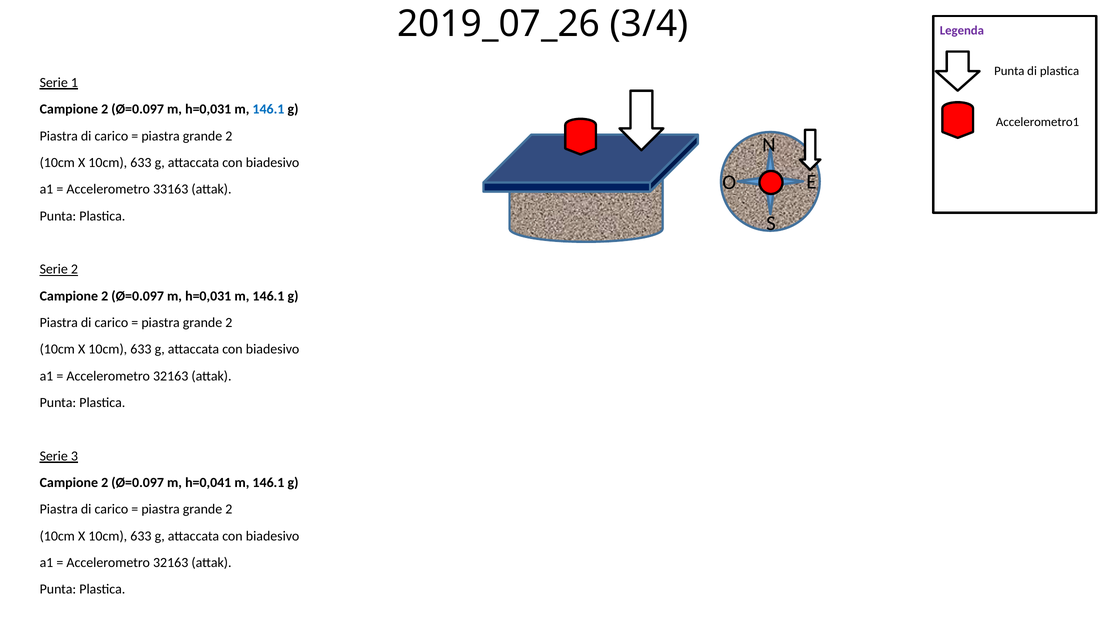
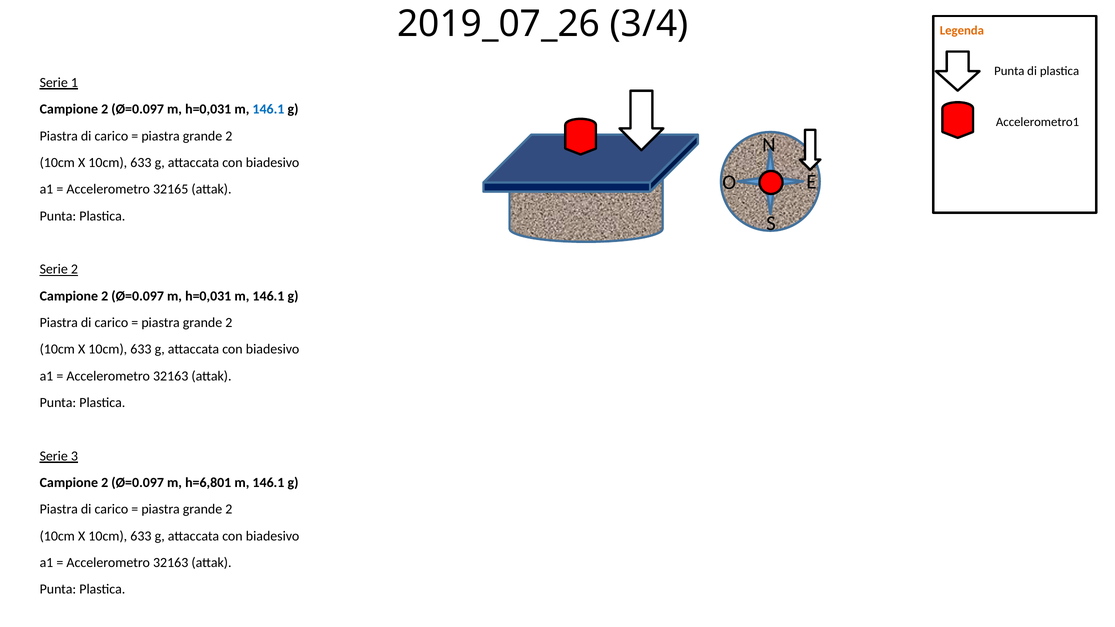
Legenda colour: purple -> orange
33163: 33163 -> 32165
h=0,041: h=0,041 -> h=6,801
